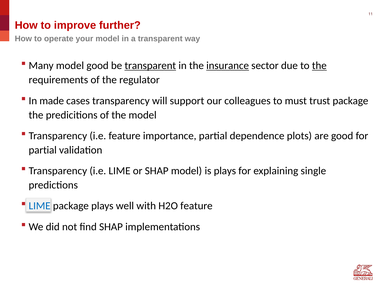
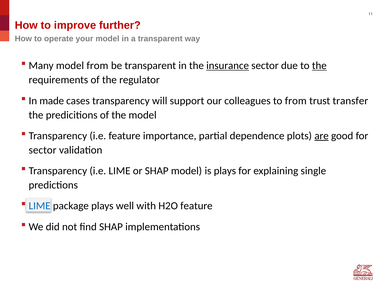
model good: good -> from
transparent at (150, 66) underline: present -> none
to must: must -> from
trust package: package -> transfer
are underline: none -> present
partial at (43, 150): partial -> sector
